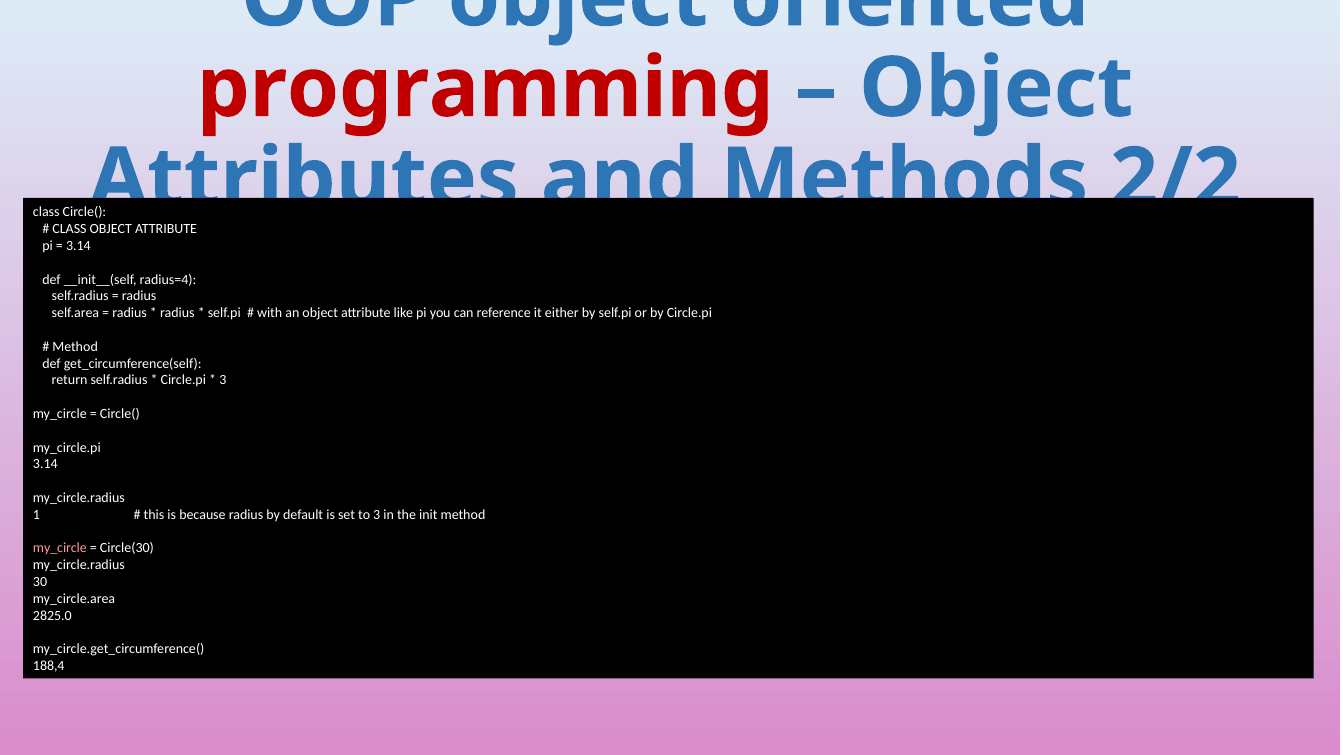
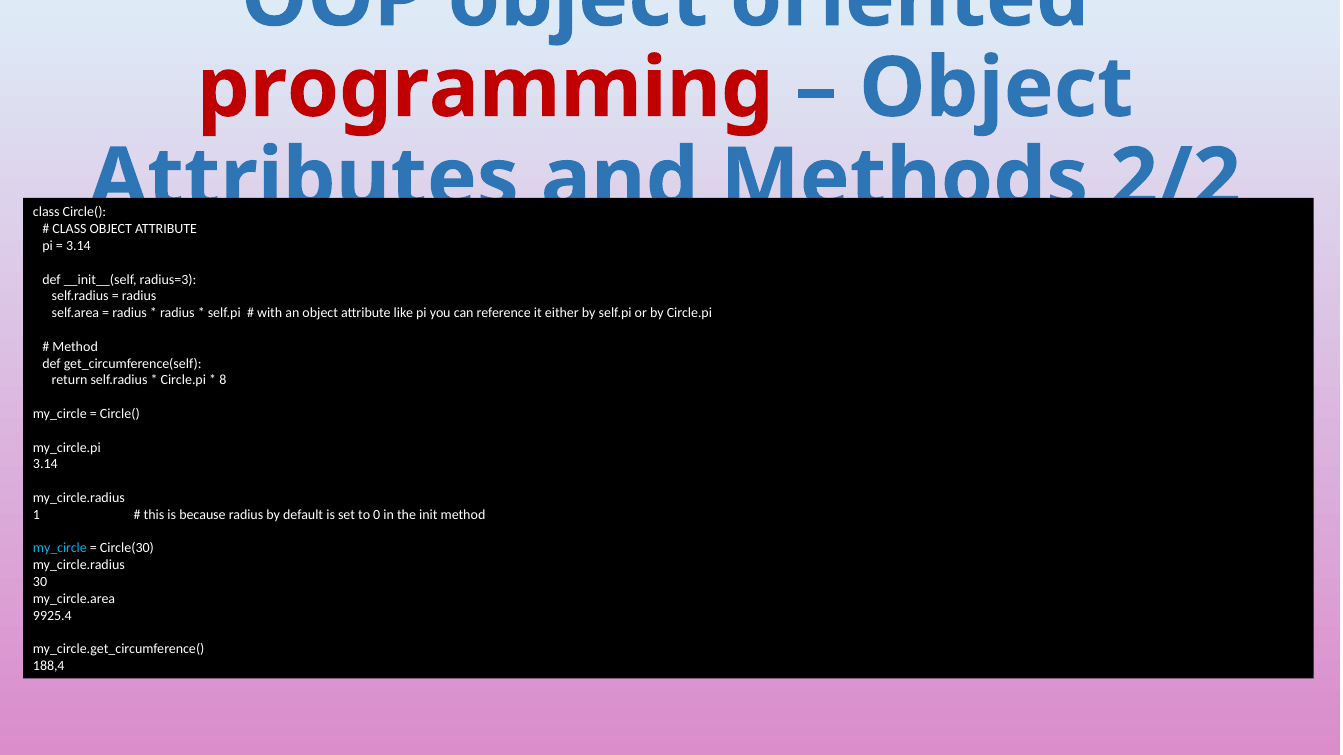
radius=4: radius=4 -> radius=3
3 at (223, 380): 3 -> 8
to 3: 3 -> 0
my_circle at (60, 549) colour: pink -> light blue
2825.0: 2825.0 -> 9925.4
